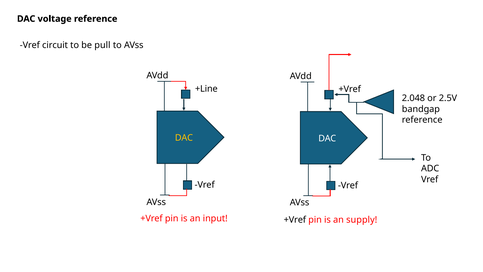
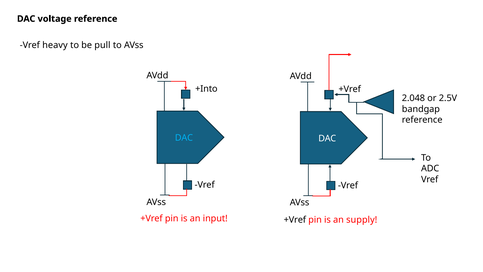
circuit: circuit -> heavy
+Line: +Line -> +Into
DAC at (184, 138) colour: yellow -> light blue
